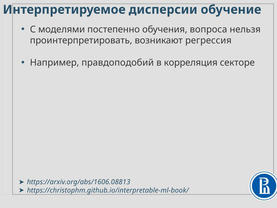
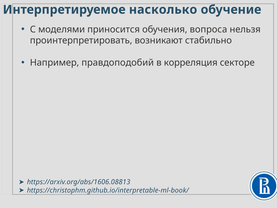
дисперсии: дисперсии -> насколько
постепенно: постепенно -> приносится
регрессия: регрессия -> стабильно
